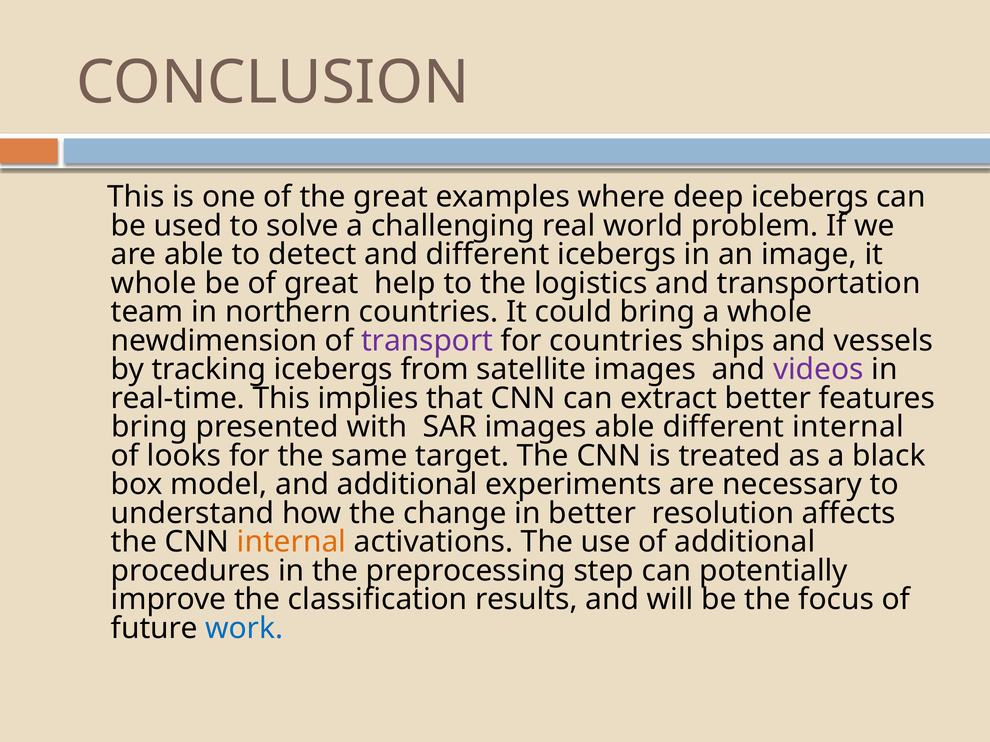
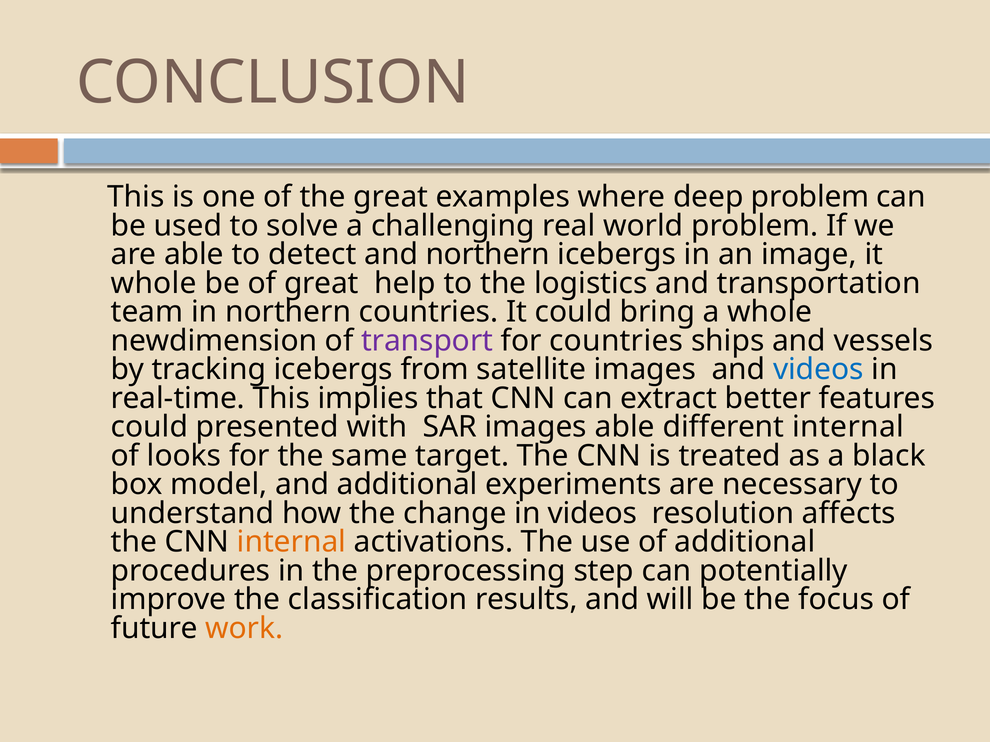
deep icebergs: icebergs -> problem
and different: different -> northern
videos at (818, 370) colour: purple -> blue
bring at (149, 427): bring -> could
in better: better -> videos
work colour: blue -> orange
